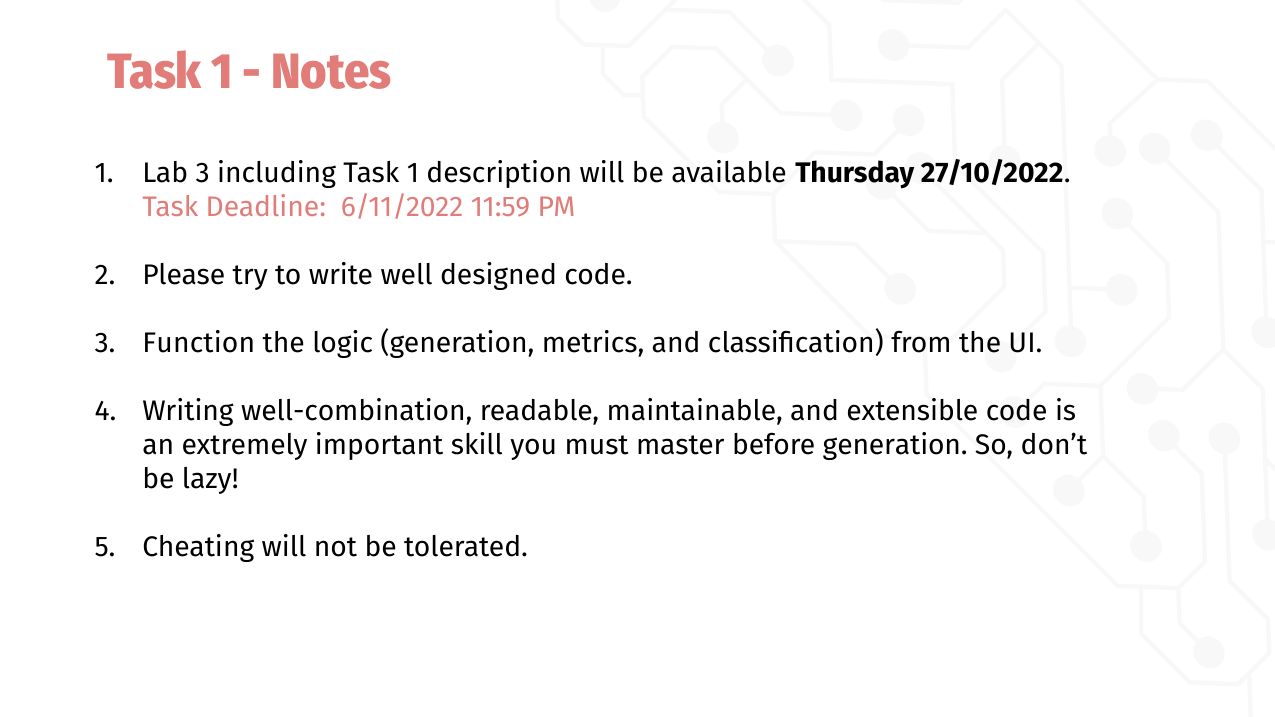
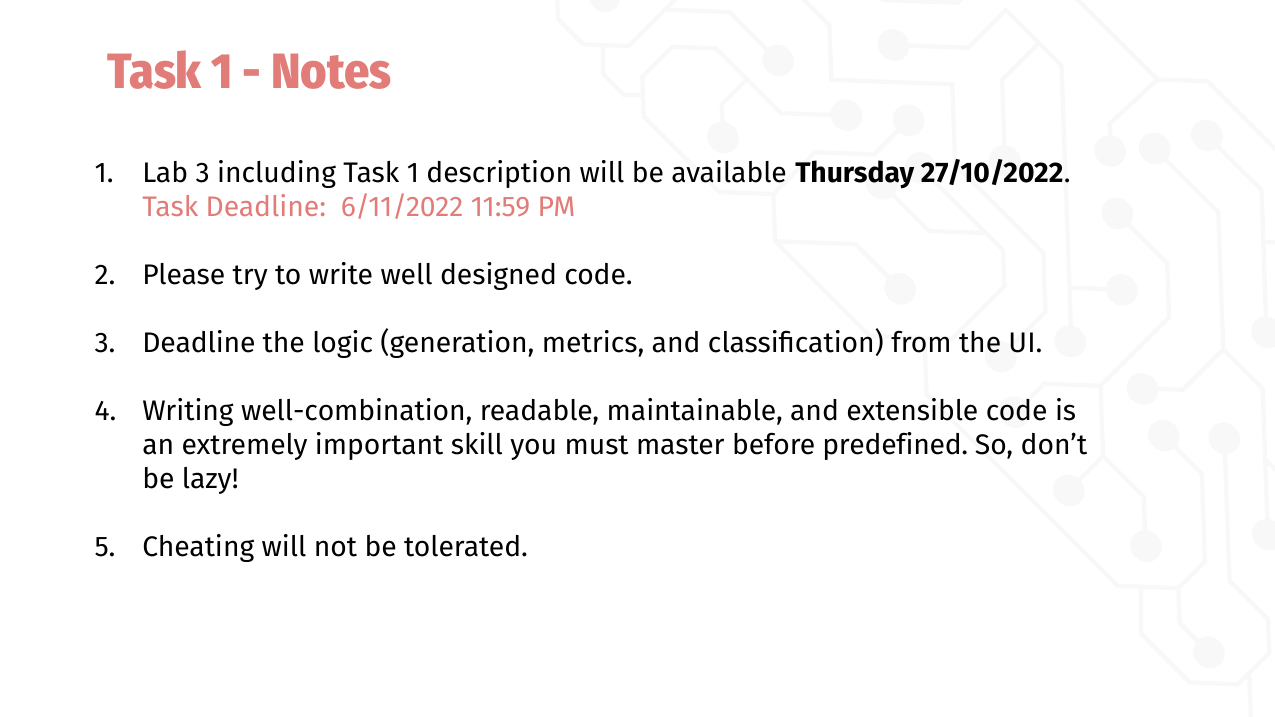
3 Function: Function -> Deadline
before generation: generation -> predefined
